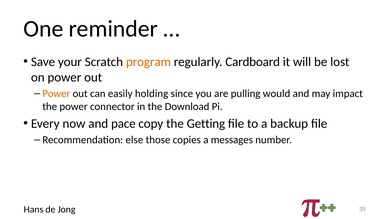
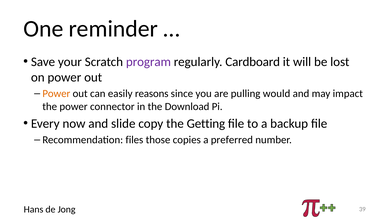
program colour: orange -> purple
holding: holding -> reasons
pace: pace -> slide
else: else -> files
messages: messages -> preferred
